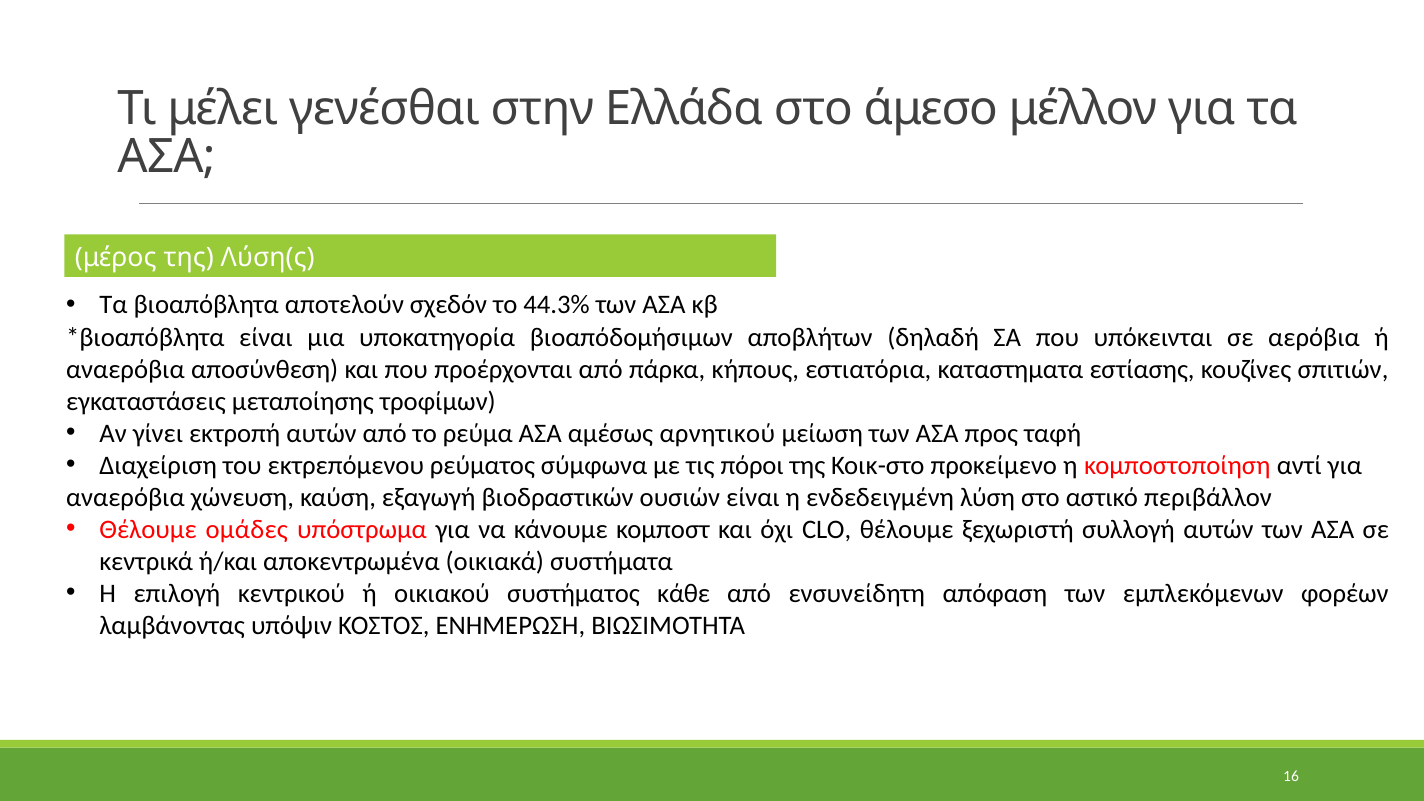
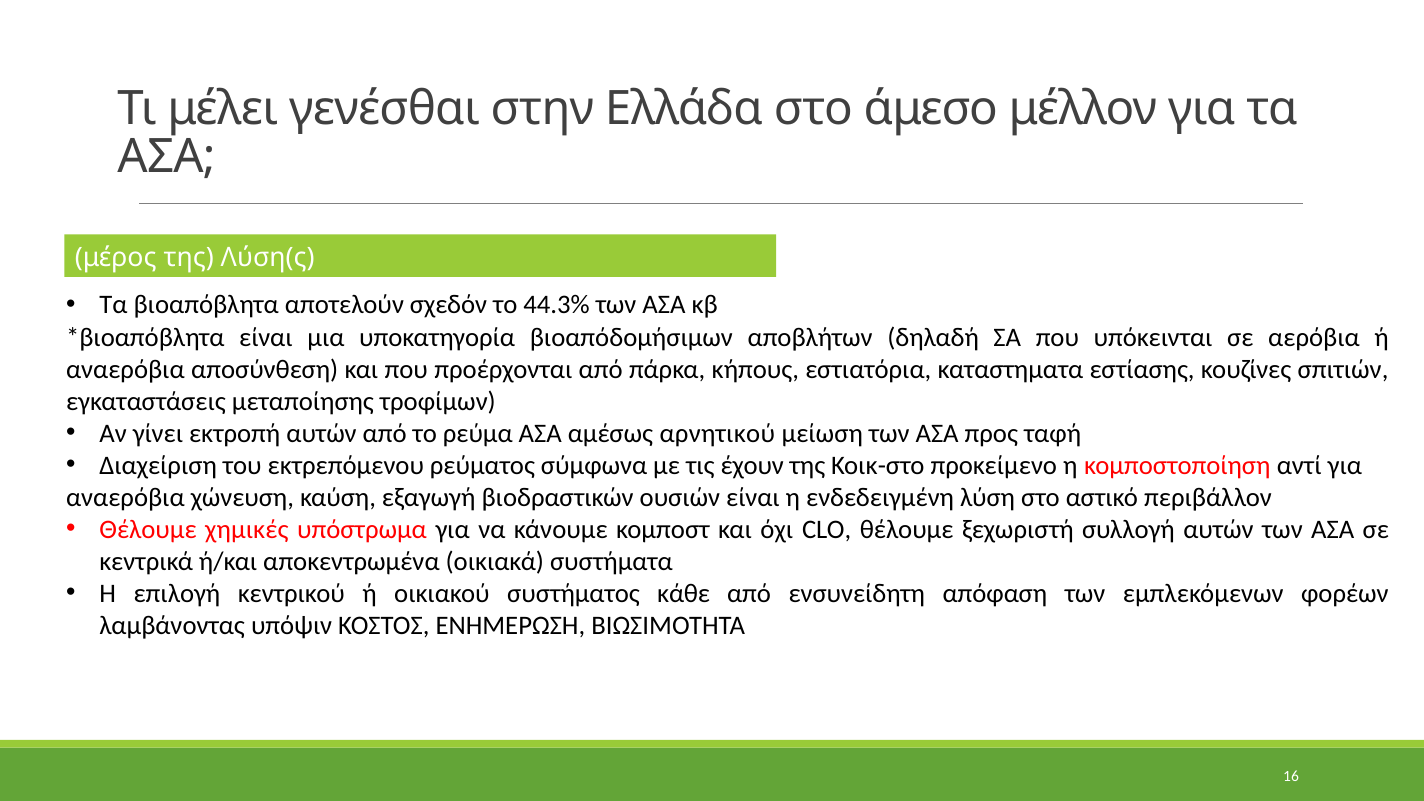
πόροι: πόροι -> έχουν
ομάδες: ομάδες -> χημικές
